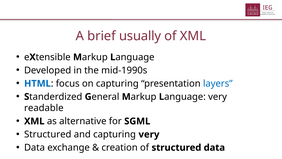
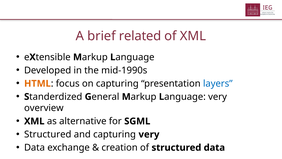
usually: usually -> related
HTML colour: blue -> orange
readable: readable -> overview
